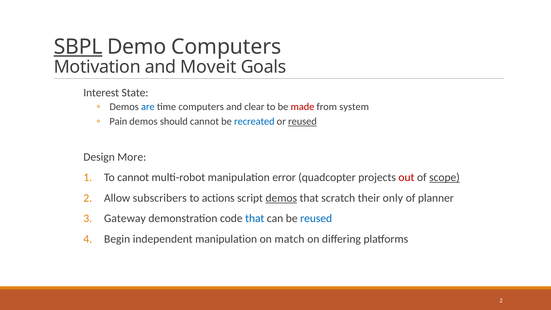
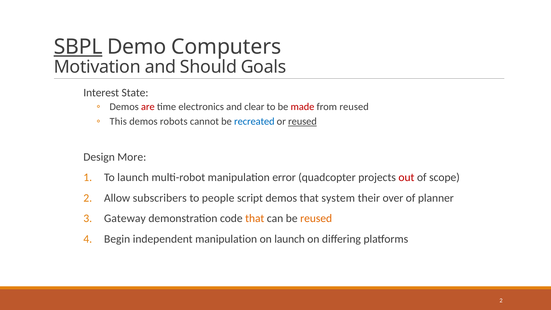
Moveit: Moveit -> Should
are colour: blue -> red
time computers: computers -> electronics
from system: system -> reused
Pain: Pain -> This
should: should -> robots
To cannot: cannot -> launch
scope underline: present -> none
actions: actions -> people
demos at (281, 198) underline: present -> none
scratch: scratch -> system
only: only -> over
that at (255, 218) colour: blue -> orange
reused at (316, 218) colour: blue -> orange
on match: match -> launch
